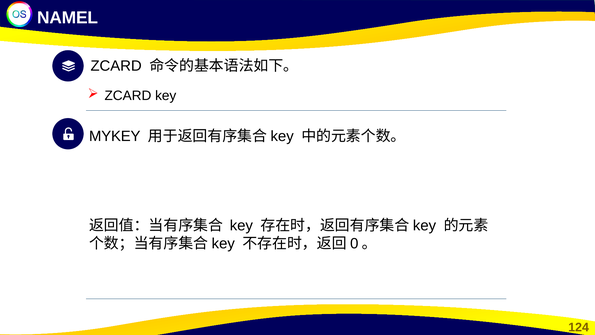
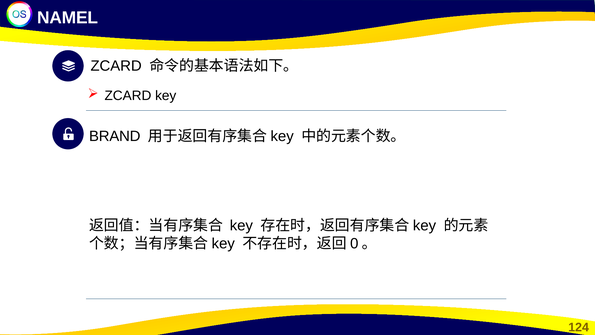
MYKEY: MYKEY -> BRAND
